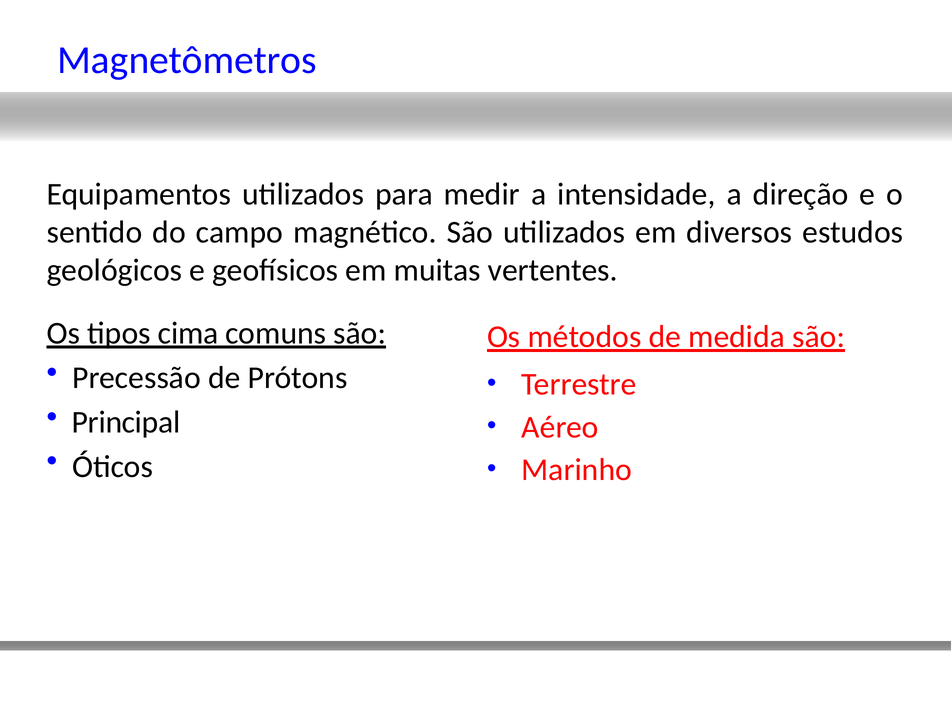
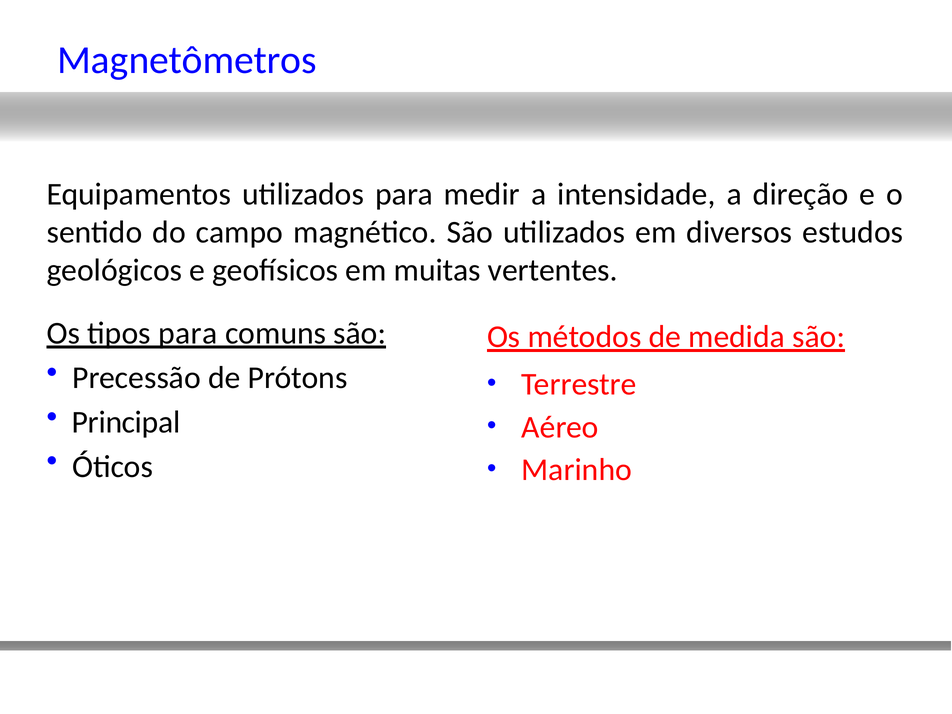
tipos cima: cima -> para
